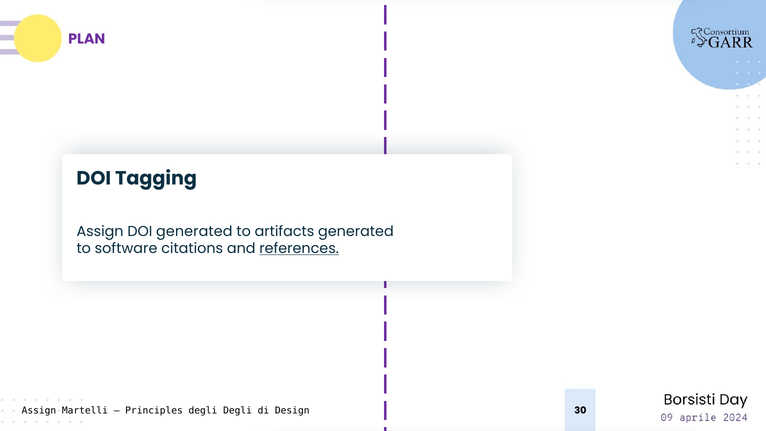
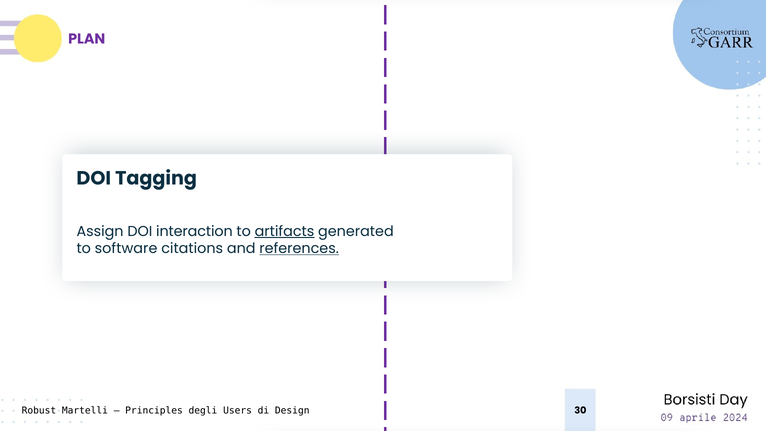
DOI generated: generated -> interaction
artifacts underline: none -> present
Assign at (39, 411): Assign -> Robust
degli Degli: Degli -> Users
